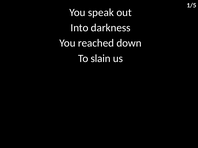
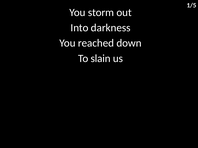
speak: speak -> storm
